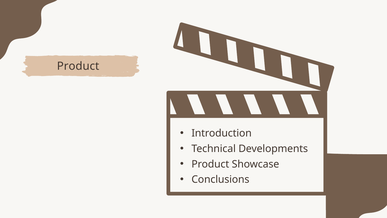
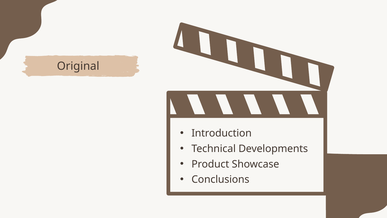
Product at (78, 66): Product -> Original
